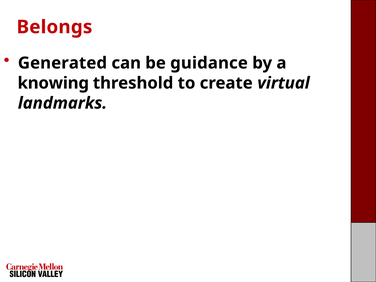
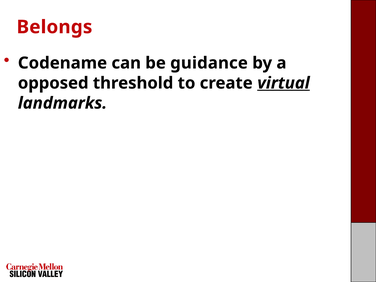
Generated: Generated -> Codename
knowing: knowing -> opposed
virtual underline: none -> present
